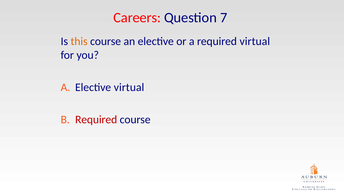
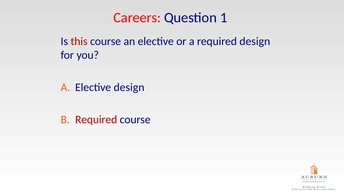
7: 7 -> 1
this colour: orange -> red
required virtual: virtual -> design
Elective virtual: virtual -> design
